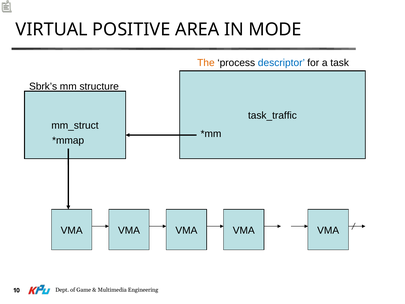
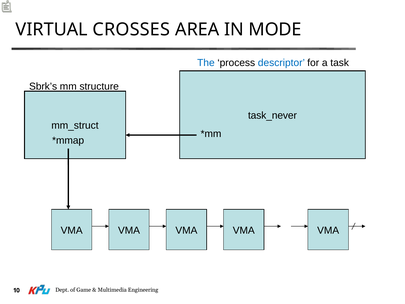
POSITIVE: POSITIVE -> CROSSES
The colour: orange -> blue
task_traffic: task_traffic -> task_never
